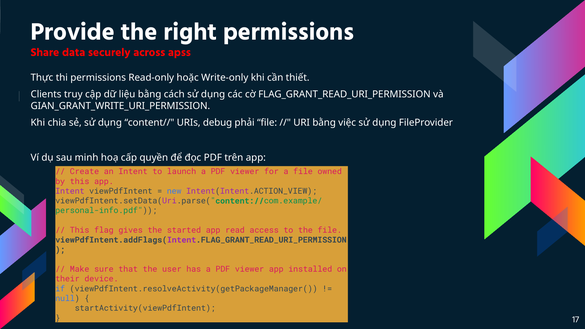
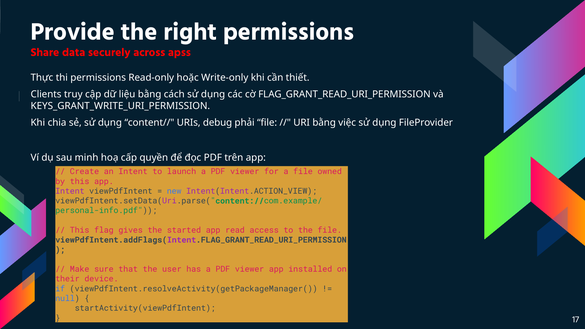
GIAN_GRANT_WRITE_URI_PERMISSION: GIAN_GRANT_WRITE_URI_PERMISSION -> KEYS_GRANT_WRITE_URI_PERMISSION
